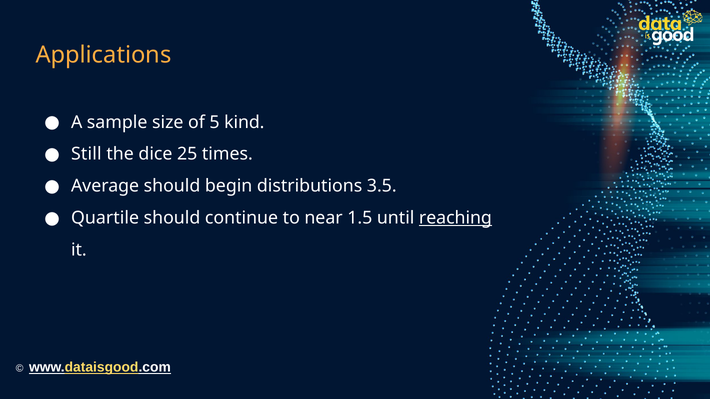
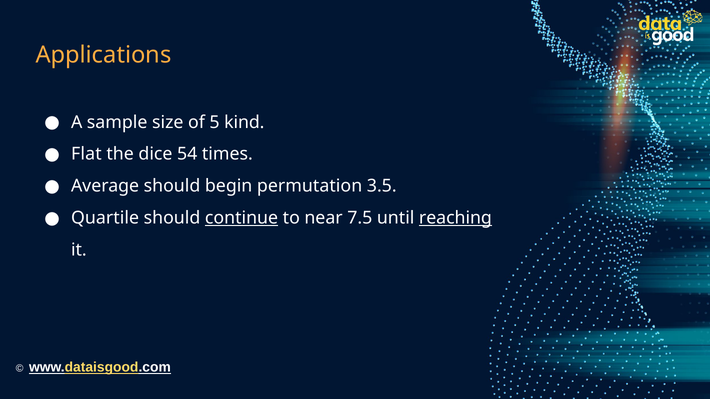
Still: Still -> Flat
25: 25 -> 54
distributions: distributions -> permutation
continue underline: none -> present
1.5: 1.5 -> 7.5
